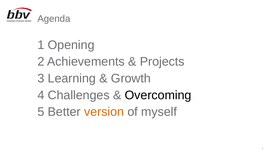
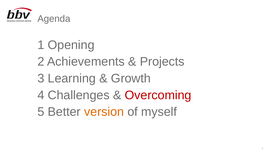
Overcoming colour: black -> red
